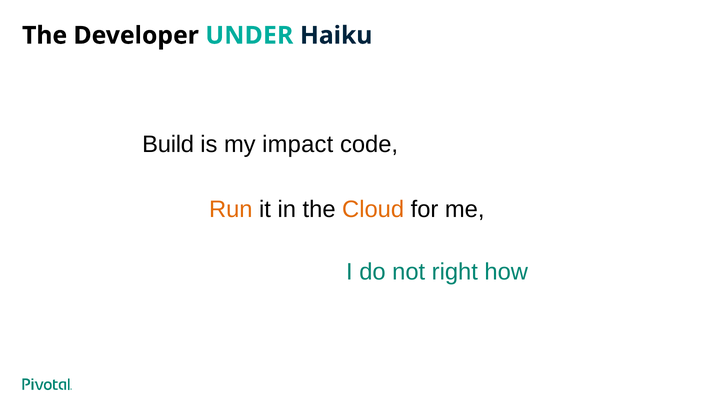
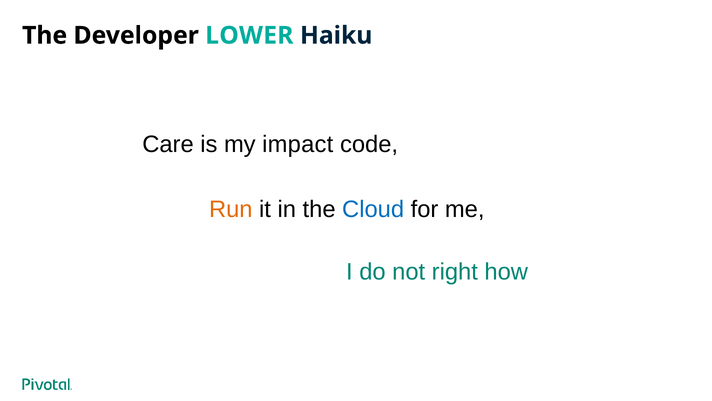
UNDER: UNDER -> LOWER
Build: Build -> Care
Cloud colour: orange -> blue
